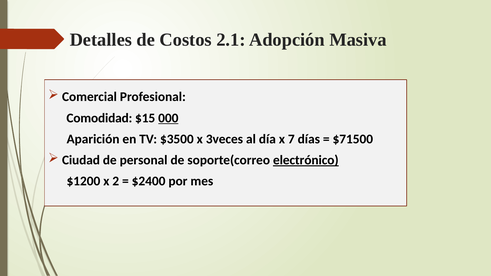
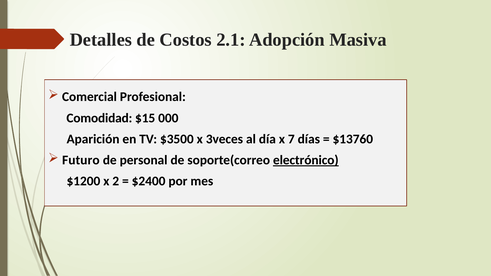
000 underline: present -> none
$71500: $71500 -> $13760
Ciudad: Ciudad -> Futuro
